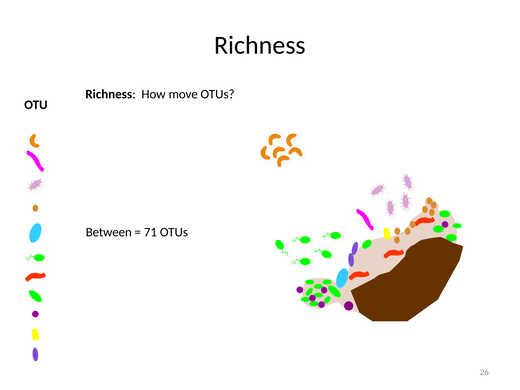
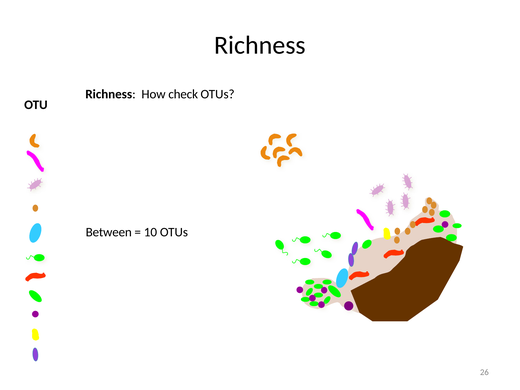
move: move -> check
71: 71 -> 10
